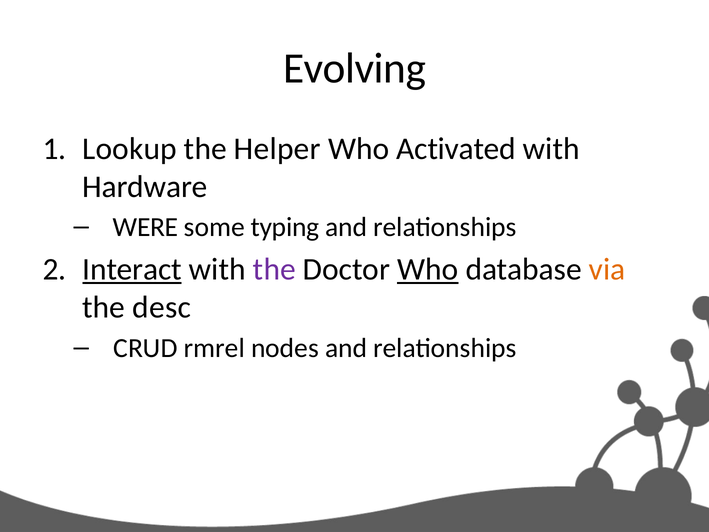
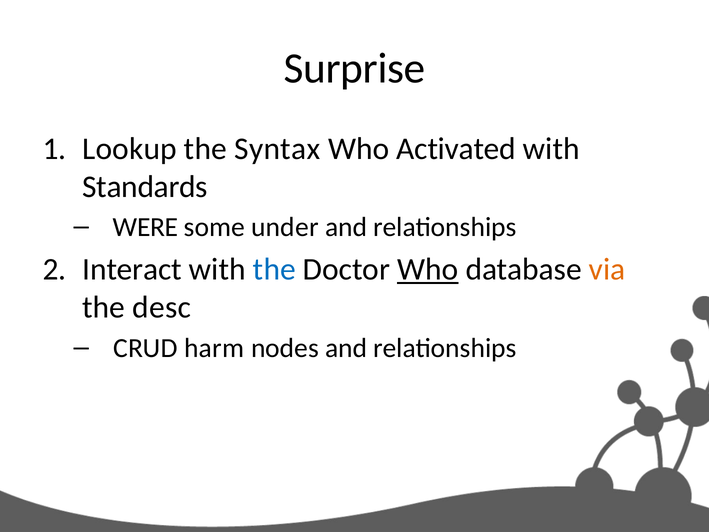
Evolving: Evolving -> Surprise
Helper: Helper -> Syntax
Hardware: Hardware -> Standards
typing: typing -> under
Interact underline: present -> none
the at (274, 269) colour: purple -> blue
rmrel: rmrel -> harm
